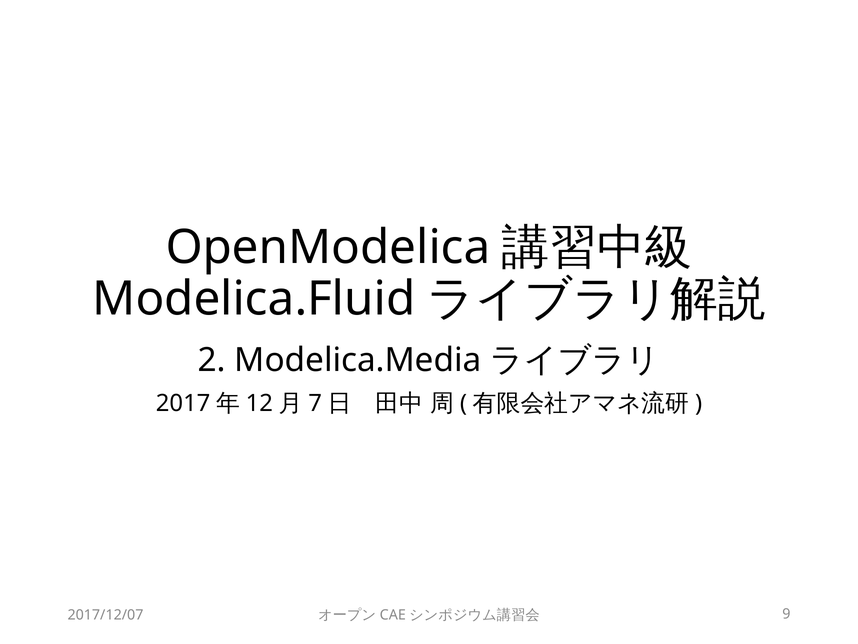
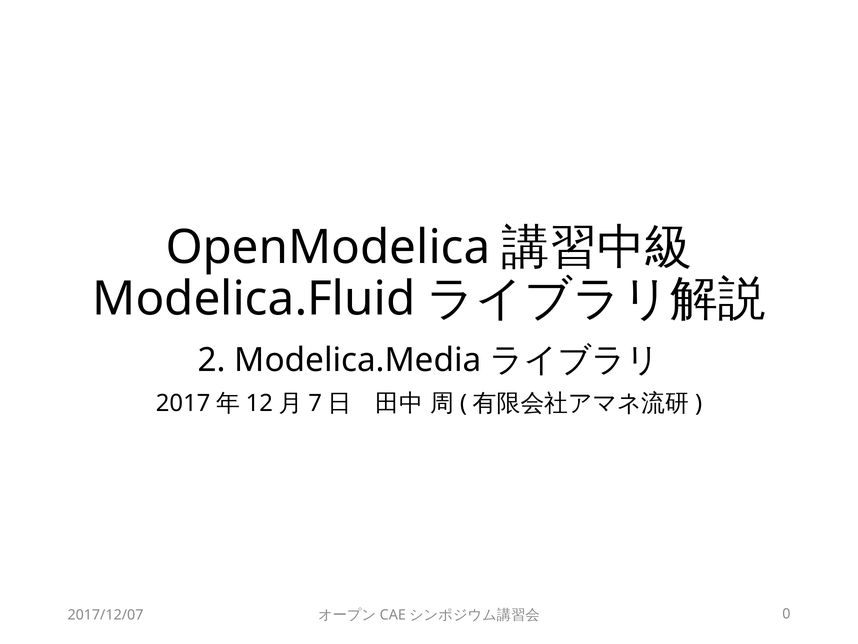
9: 9 -> 0
